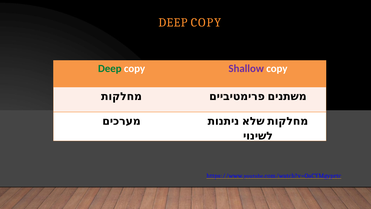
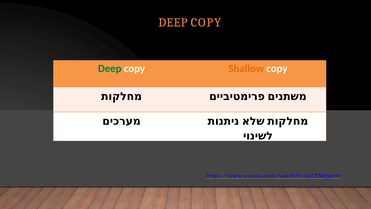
Shallow colour: purple -> orange
